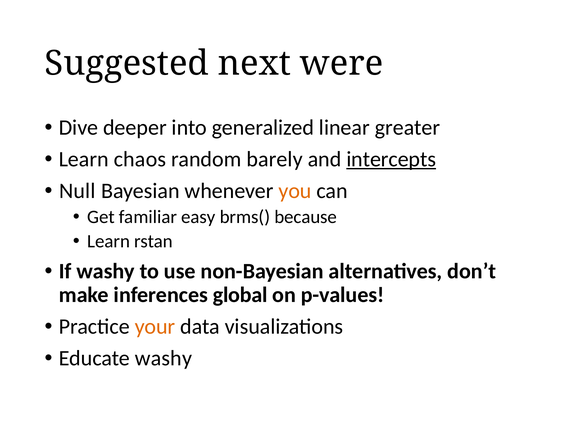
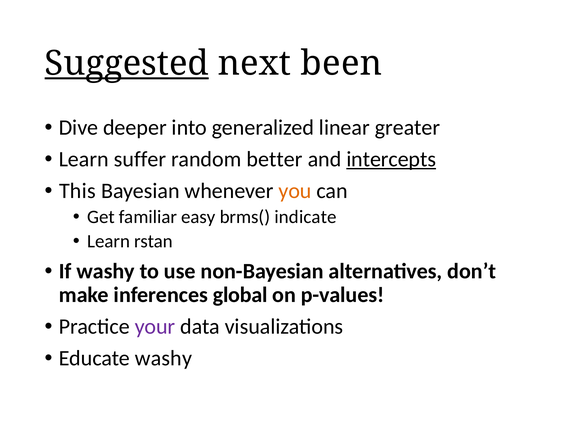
Suggested underline: none -> present
were: were -> been
chaos: chaos -> suffer
barely: barely -> better
Null: Null -> This
because: because -> indicate
your colour: orange -> purple
